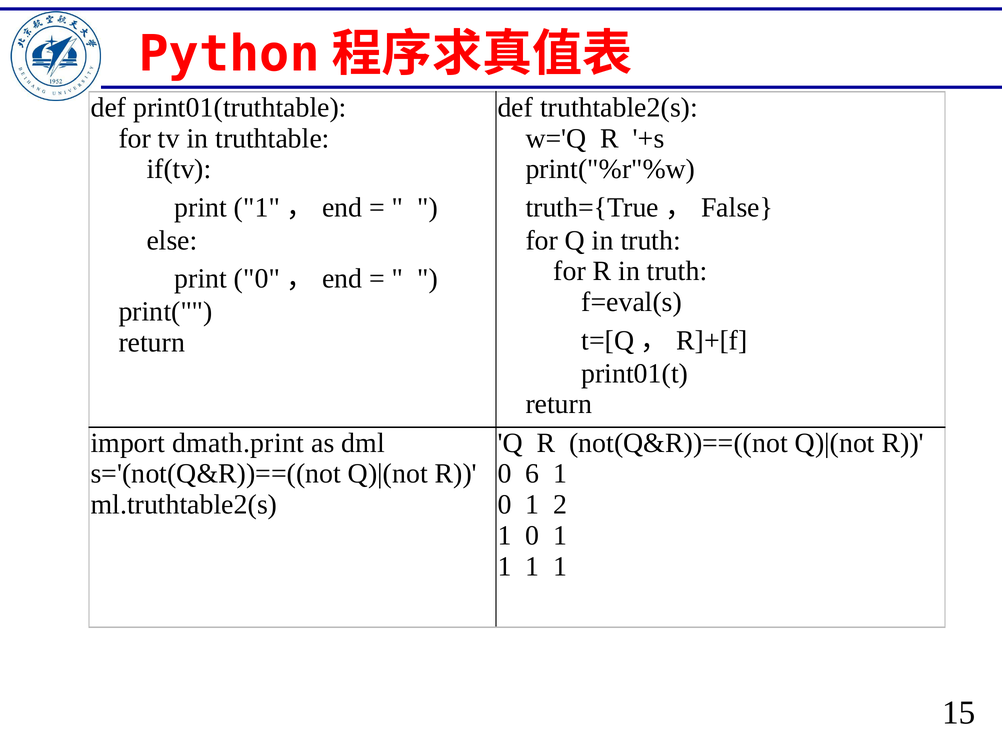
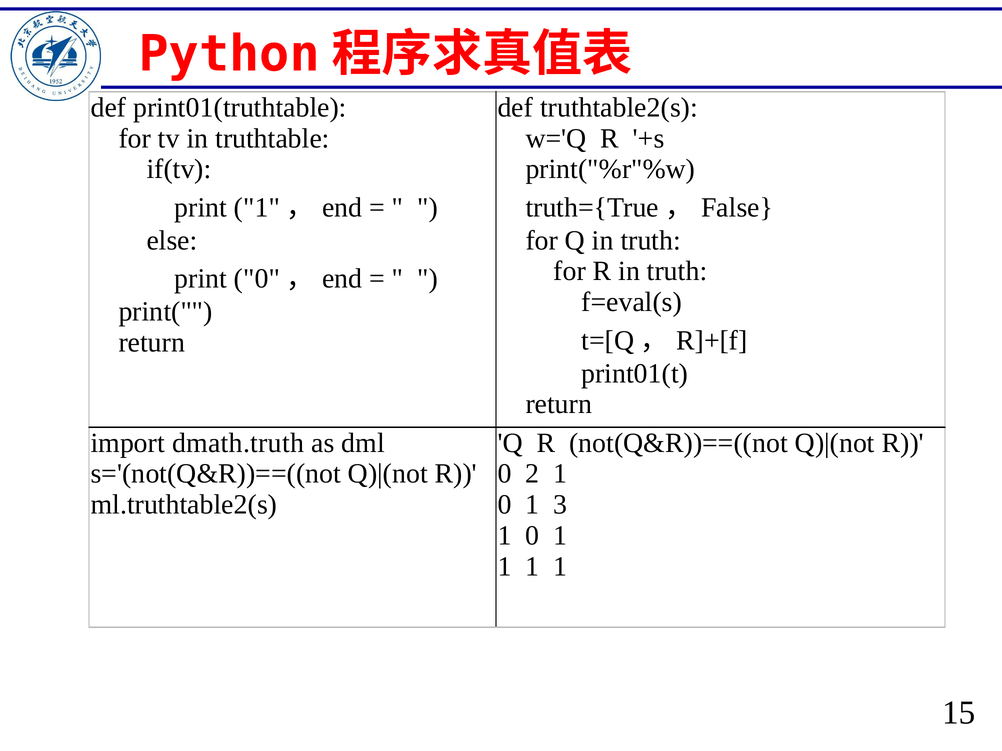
dmath.print: dmath.print -> dmath.truth
6: 6 -> 2
2: 2 -> 3
